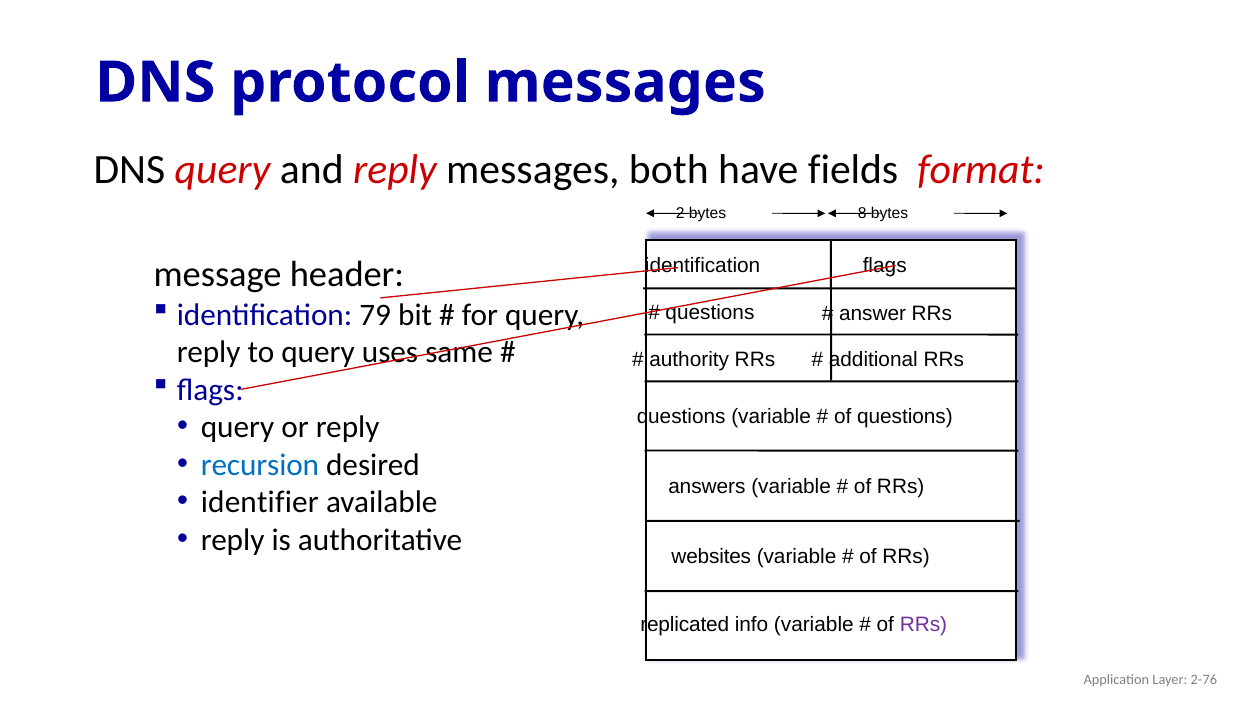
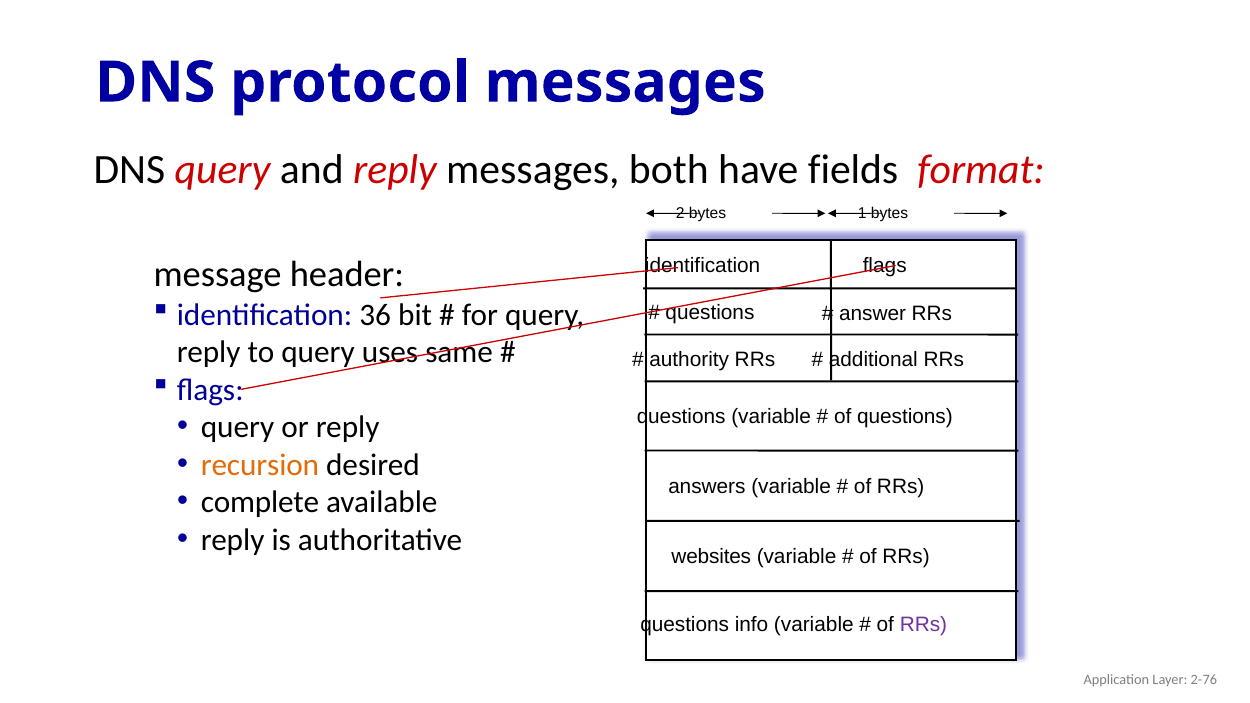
8: 8 -> 1
79: 79 -> 36
recursion colour: blue -> orange
identifier: identifier -> complete
replicated at (685, 625): replicated -> questions
